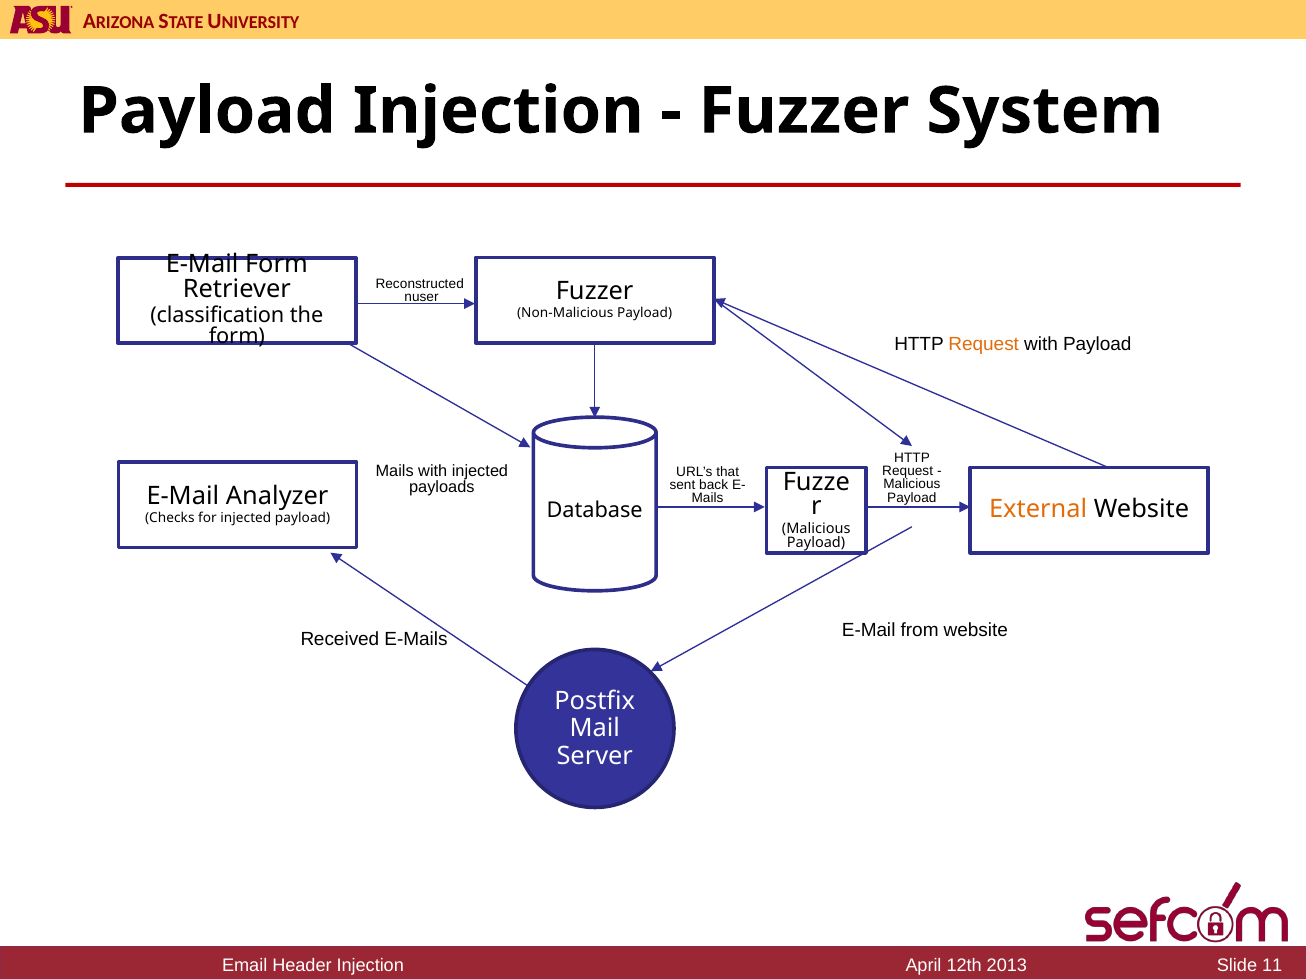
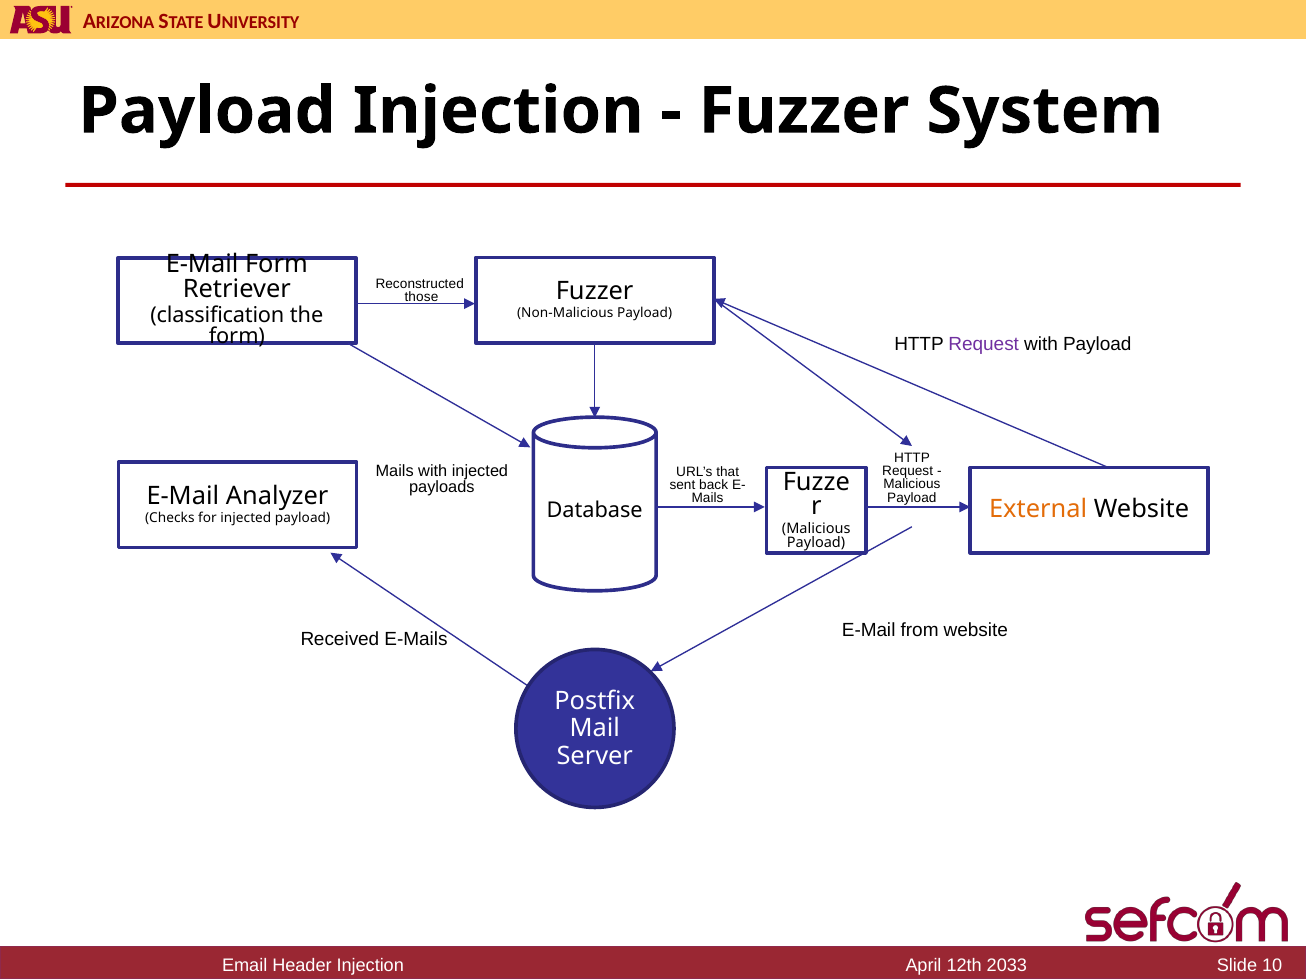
nuser: nuser -> those
Request at (984, 344) colour: orange -> purple
2013: 2013 -> 2033
11: 11 -> 10
